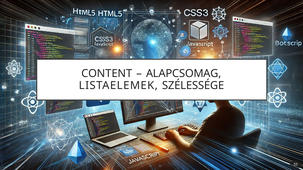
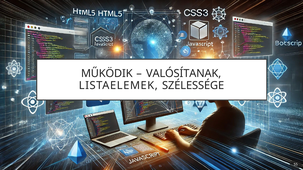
CONTENT: CONTENT -> MŰKÖDIK
ALAPCSOMAG: ALAPCSOMAG -> VALÓSÍTANAK
